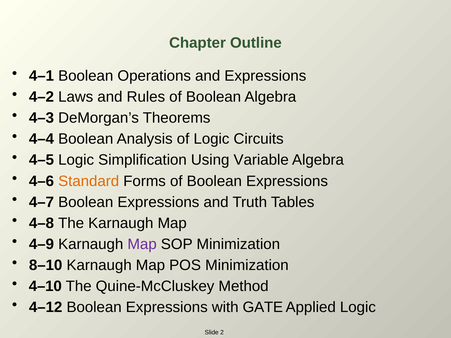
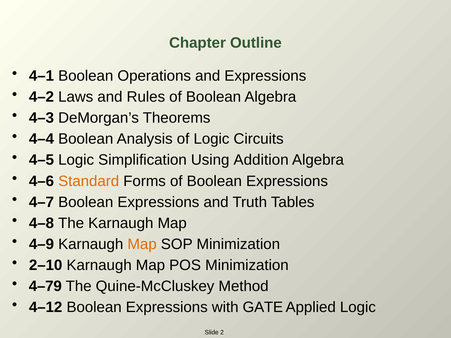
Variable: Variable -> Addition
Map at (142, 244) colour: purple -> orange
8–10: 8–10 -> 2–10
4–10: 4–10 -> 4–79
